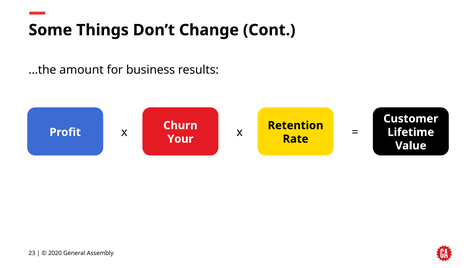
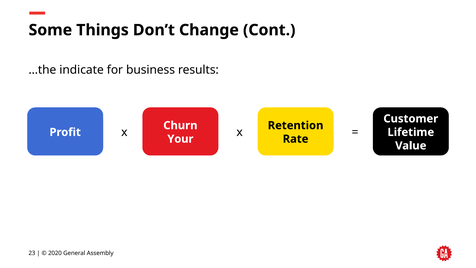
amount: amount -> indicate
